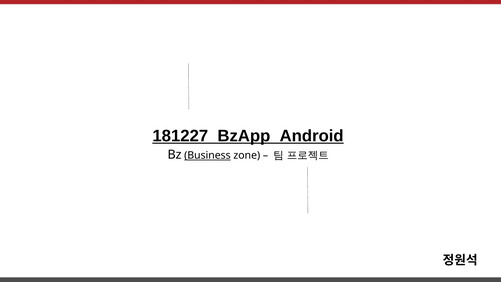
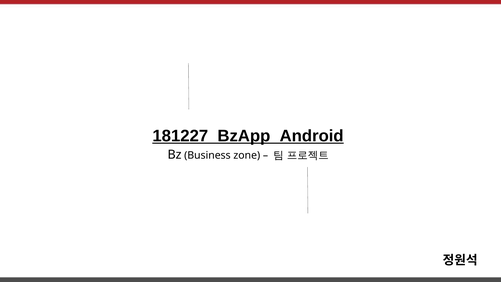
Business underline: present -> none
